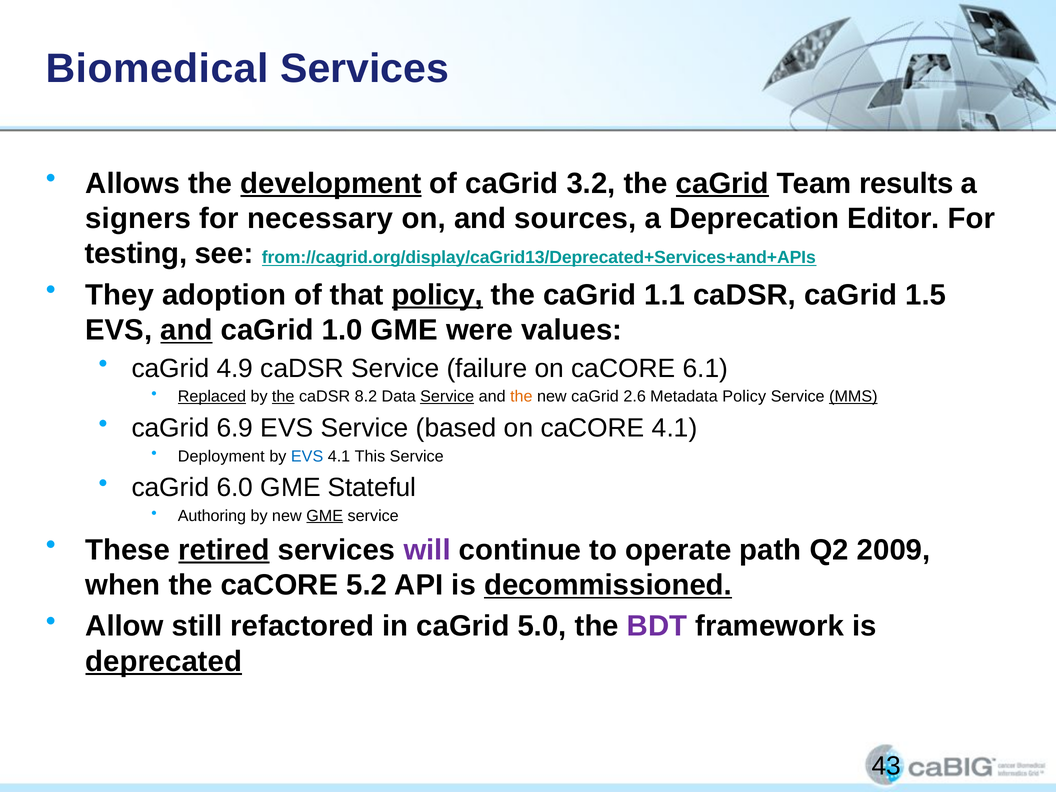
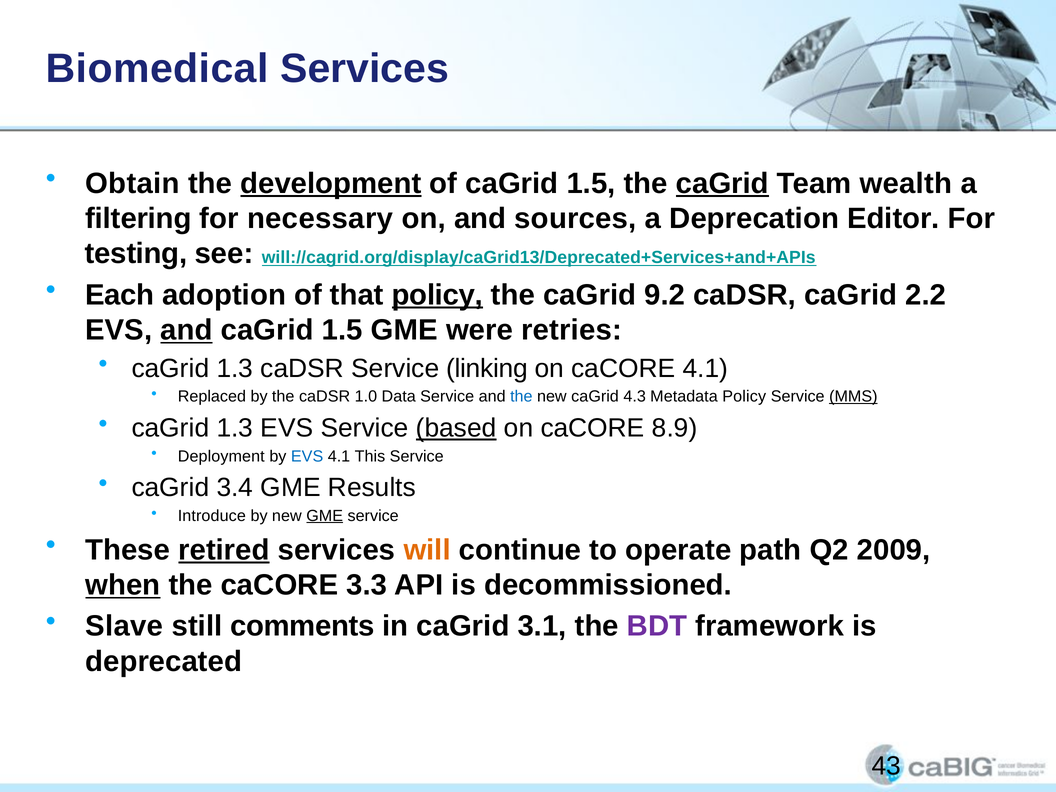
Allows: Allows -> Obtain
of caGrid 3.2: 3.2 -> 1.5
results: results -> wealth
signers: signers -> filtering
from://cagrid.org/display/caGrid13/Deprecated+Services+and+APIs: from://cagrid.org/display/caGrid13/Deprecated+Services+and+APIs -> will://cagrid.org/display/caGrid13/Deprecated+Services+and+APIs
They: They -> Each
1.1: 1.1 -> 9.2
1.5: 1.5 -> 2.2
1.0 at (342, 330): 1.0 -> 1.5
values: values -> retries
4.9 at (235, 369): 4.9 -> 1.3
failure: failure -> linking
caCORE 6.1: 6.1 -> 4.1
Replaced underline: present -> none
the at (283, 397) underline: present -> none
8.2: 8.2 -> 1.0
Service at (447, 397) underline: present -> none
the at (521, 397) colour: orange -> blue
2.6: 2.6 -> 4.3
6.9 at (235, 428): 6.9 -> 1.3
based underline: none -> present
caCORE 4.1: 4.1 -> 8.9
6.0: 6.0 -> 3.4
Stateful: Stateful -> Results
Authoring: Authoring -> Introduce
will colour: purple -> orange
when underline: none -> present
5.2: 5.2 -> 3.3
decommissioned underline: present -> none
Allow: Allow -> Slave
refactored: refactored -> comments
5.0: 5.0 -> 3.1
deprecated underline: present -> none
